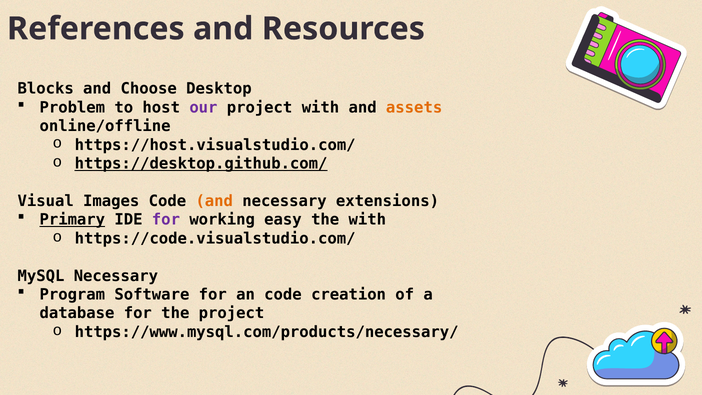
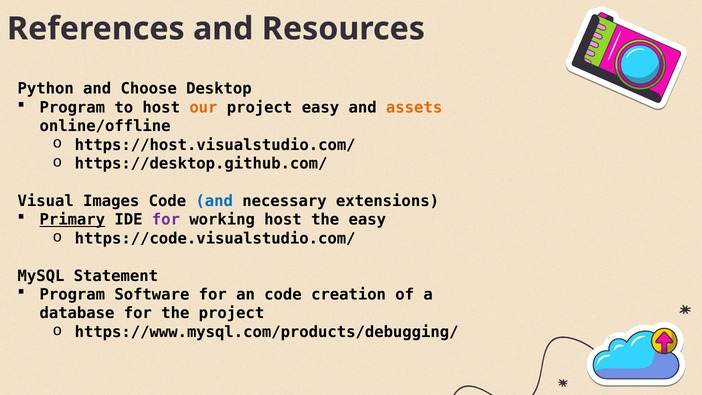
Blocks: Blocks -> Python
Problem at (72, 107): Problem -> Program
our colour: purple -> orange
project with: with -> easy
https://desktop.github.com/ underline: present -> none
and at (214, 201) colour: orange -> blue
working easy: easy -> host
the with: with -> easy
MySQL Necessary: Necessary -> Statement
https://www.mysql.com/products/necessary/: https://www.mysql.com/products/necessary/ -> https://www.mysql.com/products/debugging/
